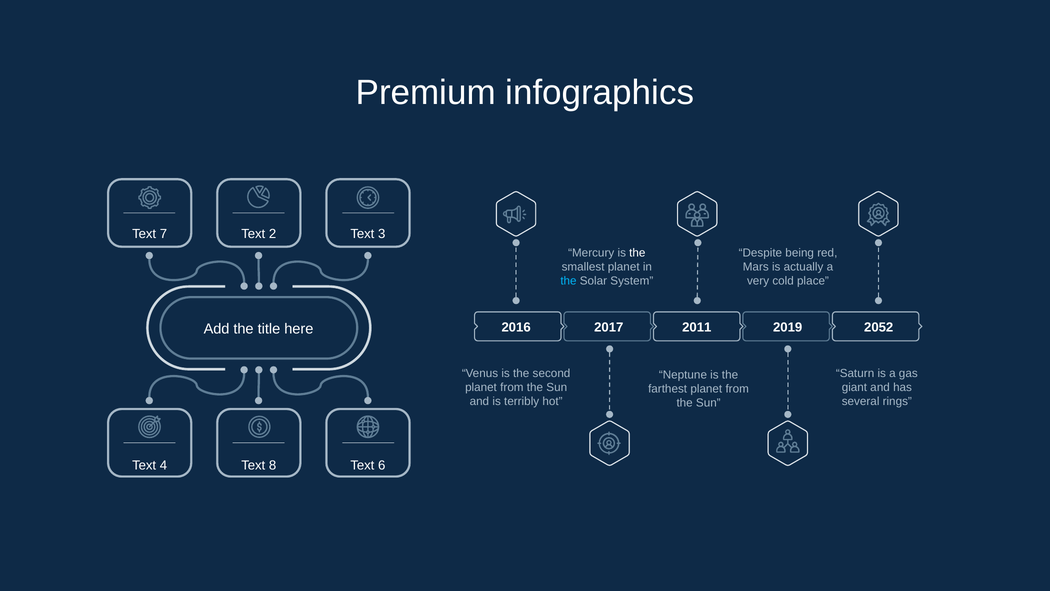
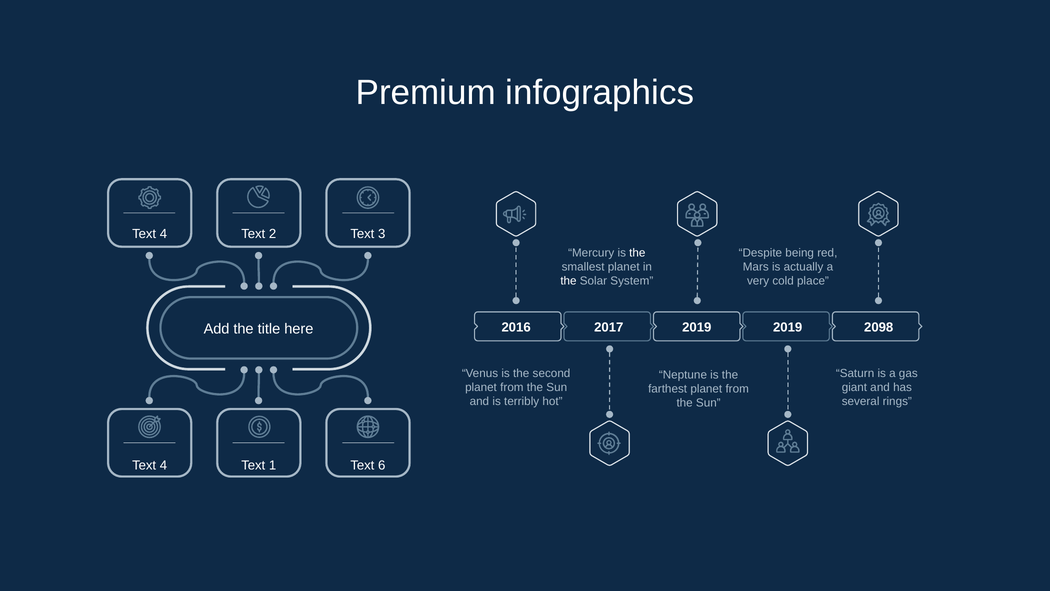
7 at (163, 234): 7 -> 4
the at (568, 281) colour: light blue -> white
2017 2011: 2011 -> 2019
2052: 2052 -> 2098
8: 8 -> 1
